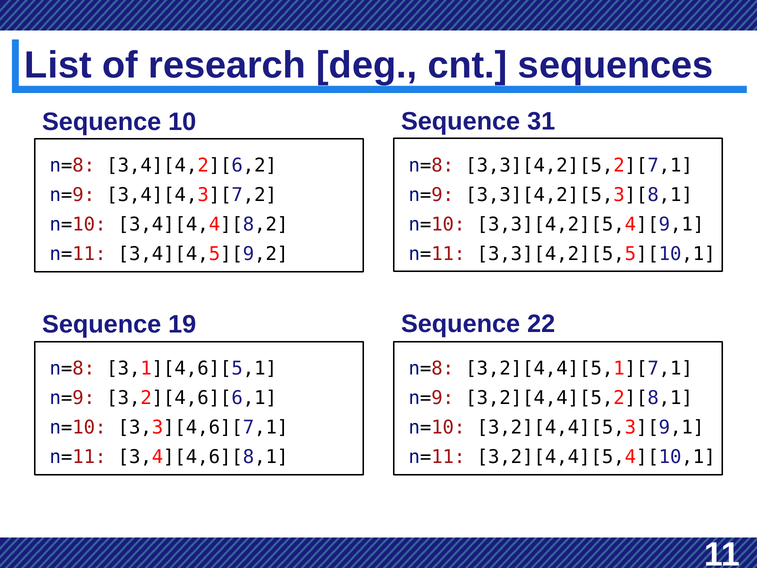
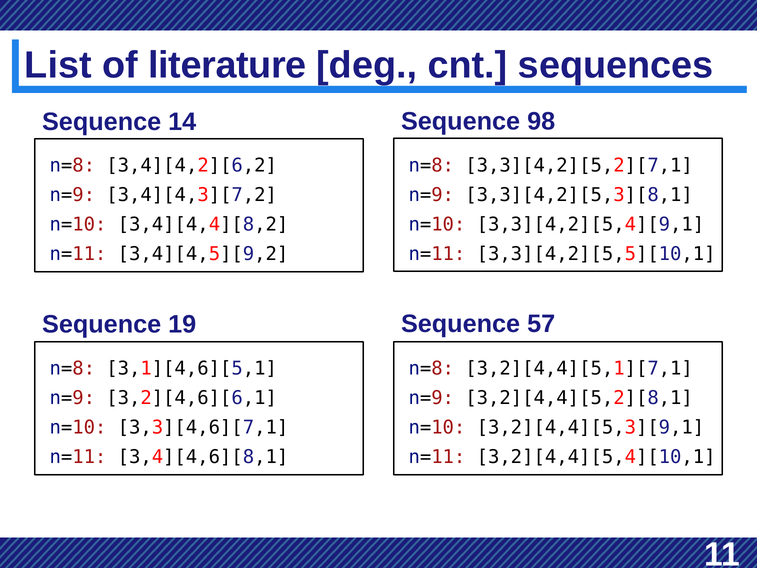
research: research -> literature
10: 10 -> 14
31: 31 -> 98
22: 22 -> 57
